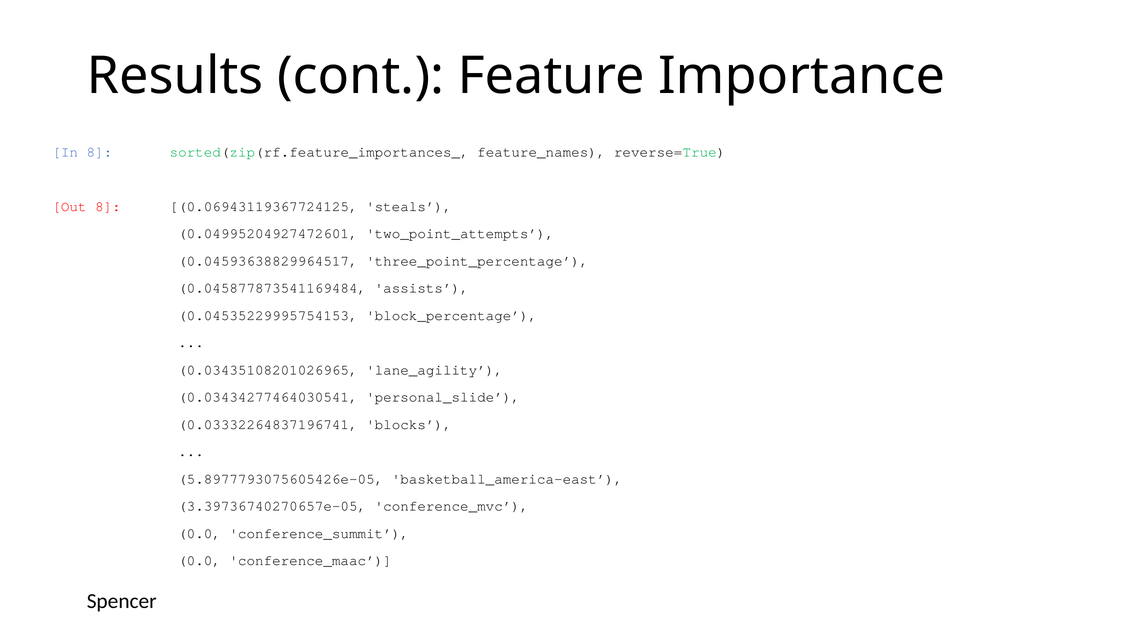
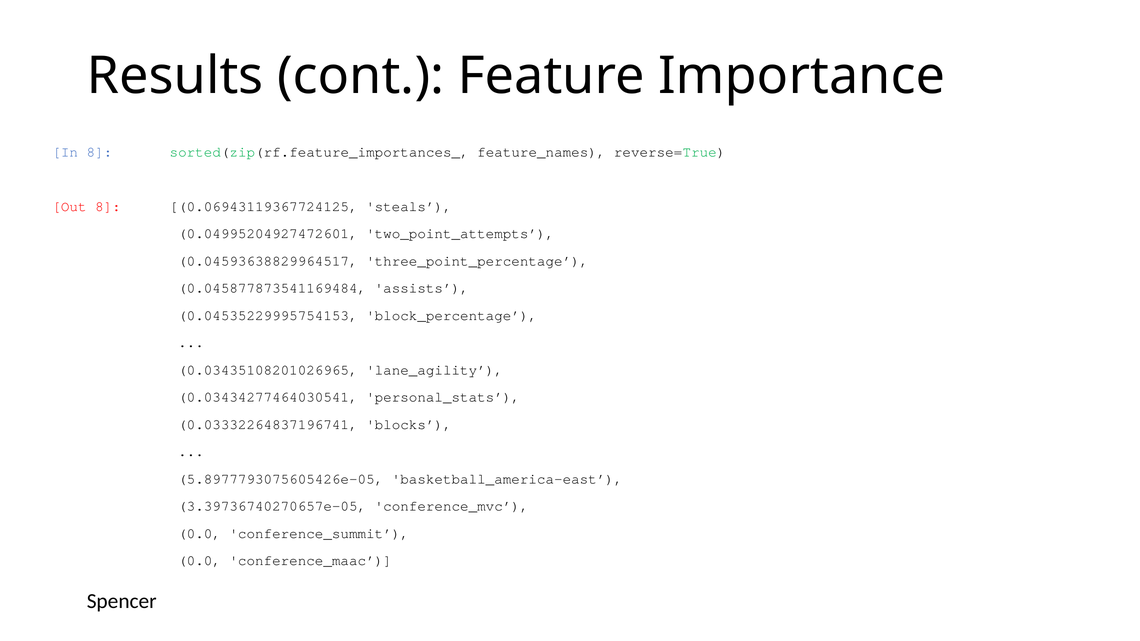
personal_slide: personal_slide -> personal_stats
